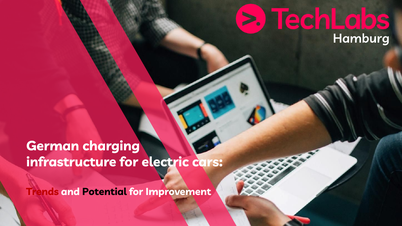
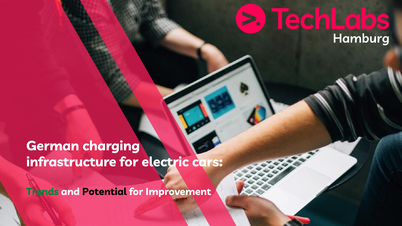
Trends colour: red -> green
